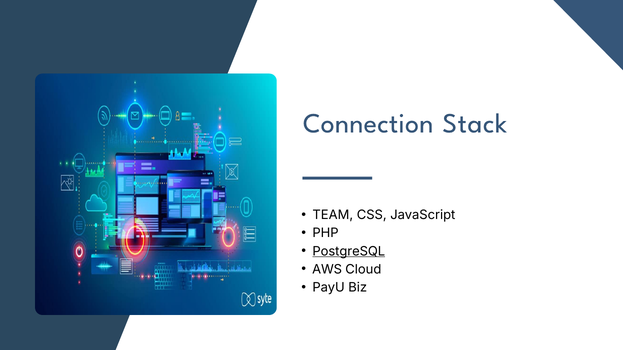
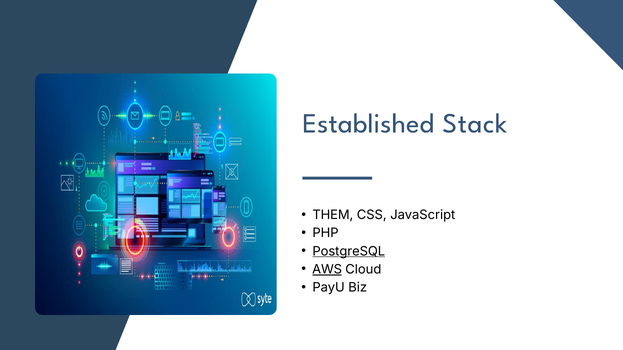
Connection: Connection -> Established
TEAM: TEAM -> THEM
AWS underline: none -> present
